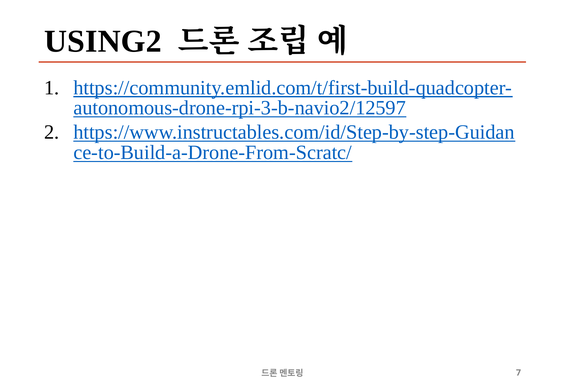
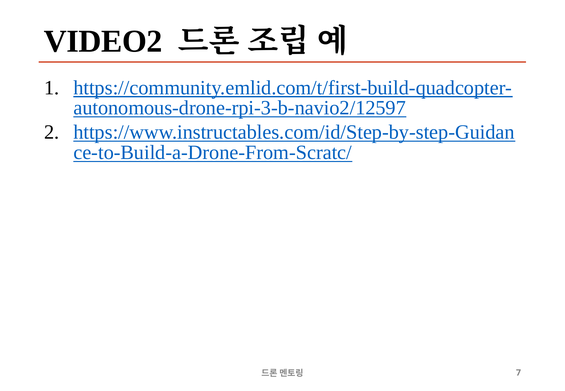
USING2: USING2 -> VIDEO2
